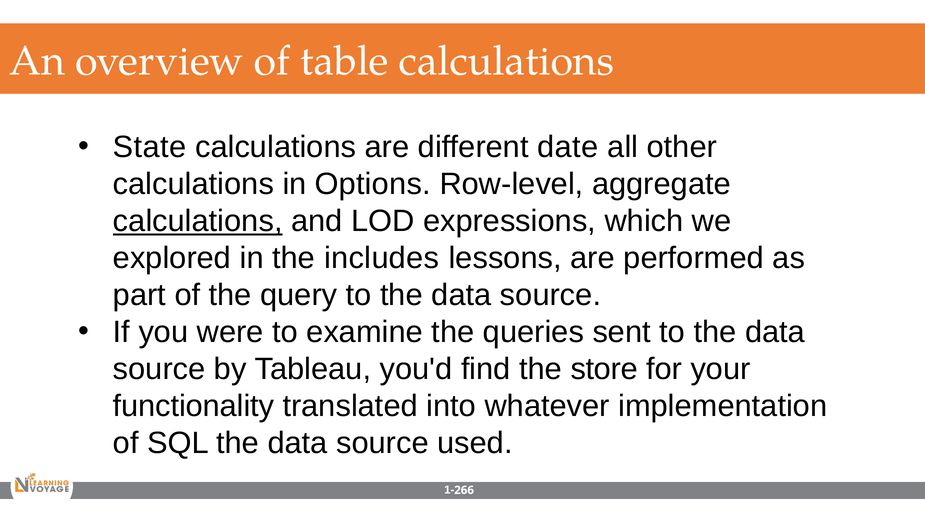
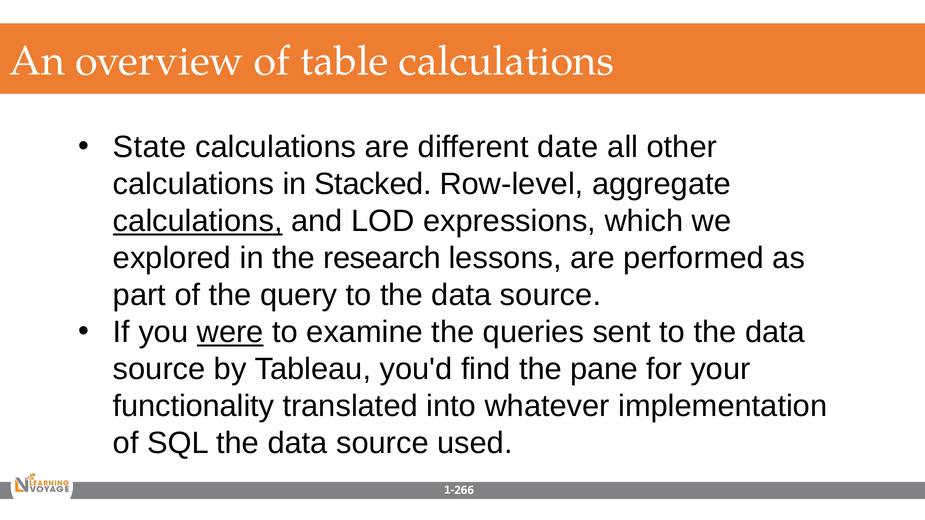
Options: Options -> Stacked
includes: includes -> research
were underline: none -> present
store: store -> pane
